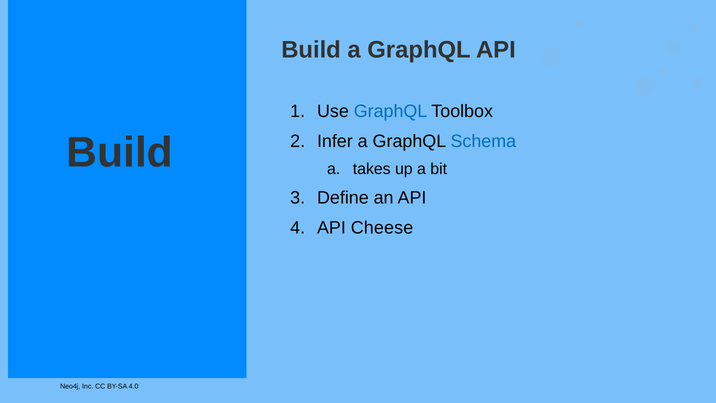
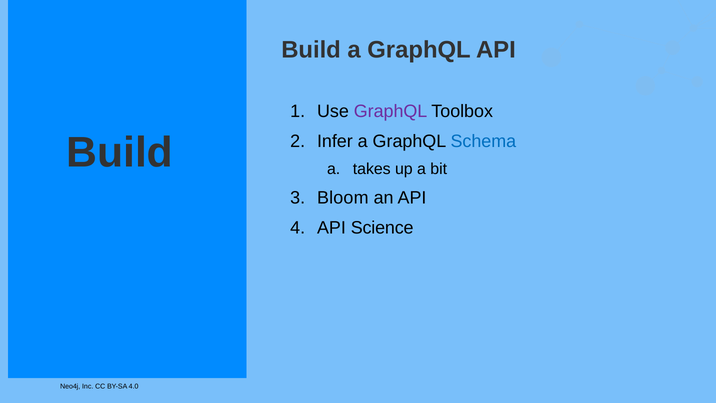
GraphQL at (391, 111) colour: blue -> purple
Define: Define -> Bloom
Cheese: Cheese -> Science
